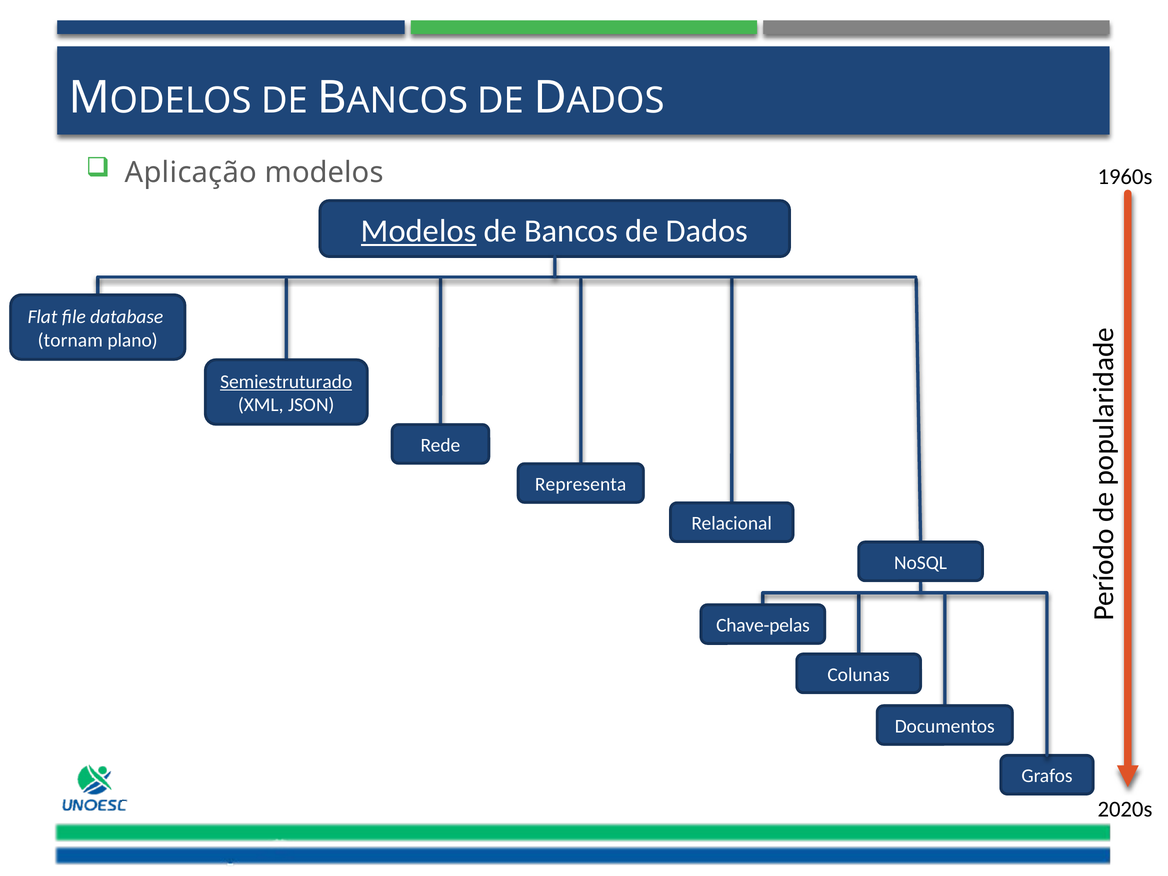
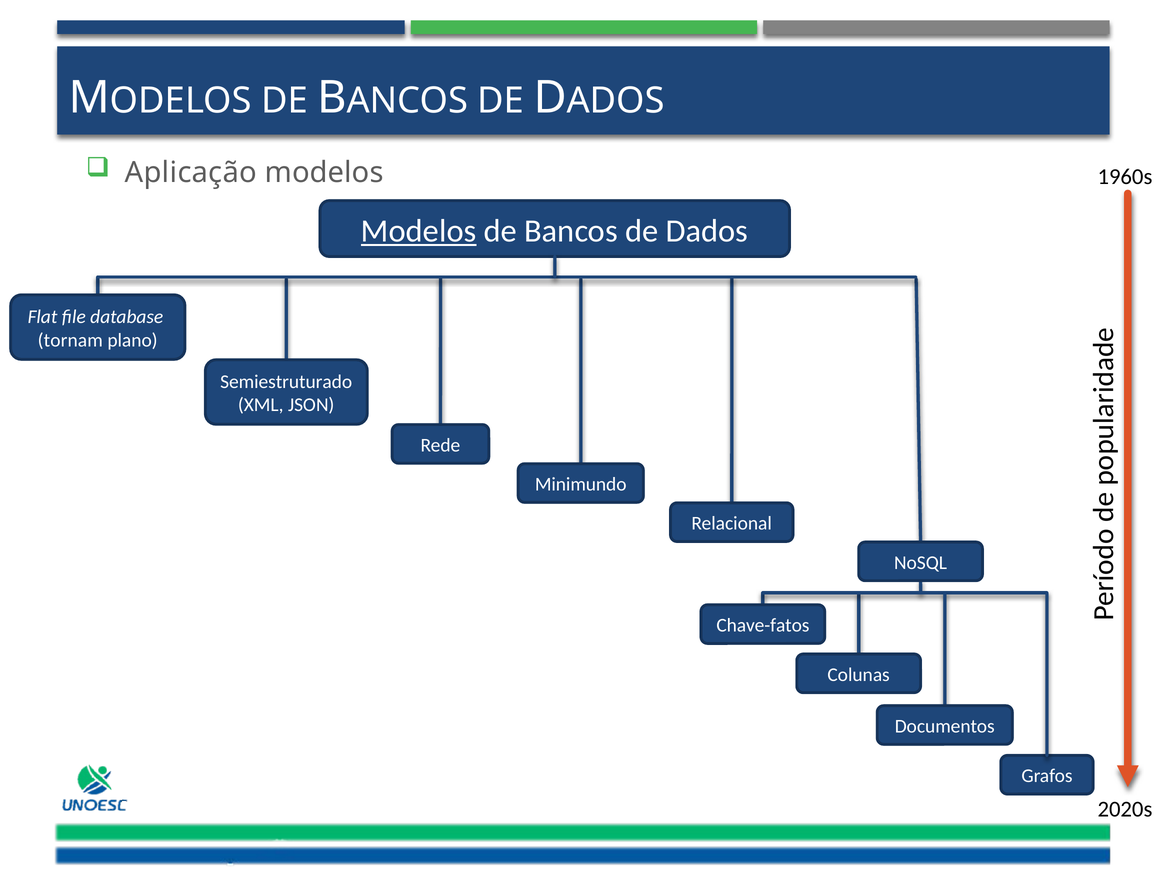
Semiestruturado underline: present -> none
Representa: Representa -> Minimundo
Chave-pelas: Chave-pelas -> Chave-fatos
